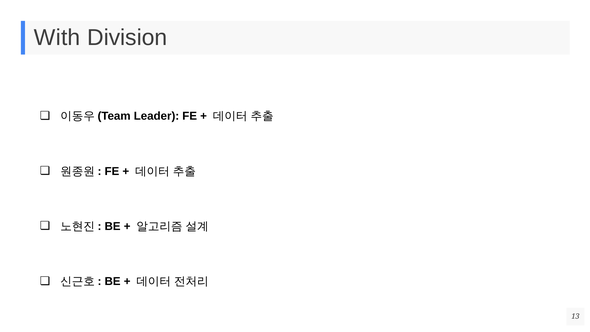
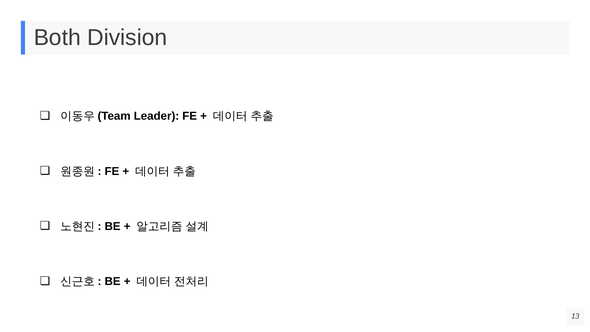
With: With -> Both
